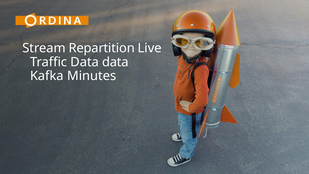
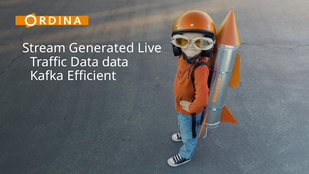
Repartition: Repartition -> Generated
Minutes: Minutes -> Efficient
